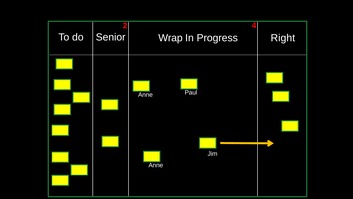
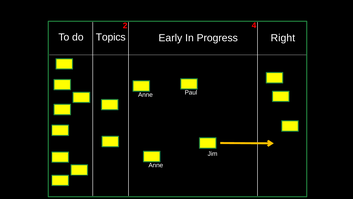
Senior: Senior -> Topics
Wrap: Wrap -> Early
